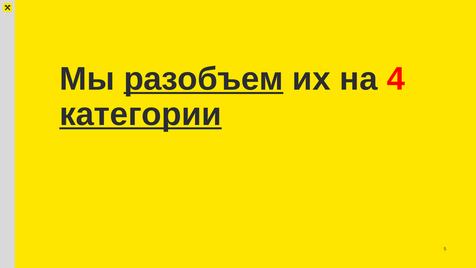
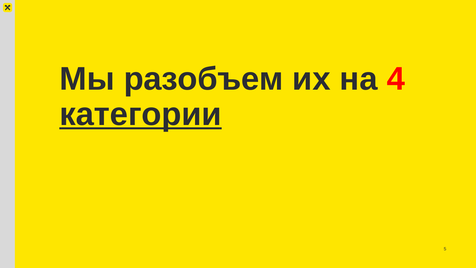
разобъем underline: present -> none
